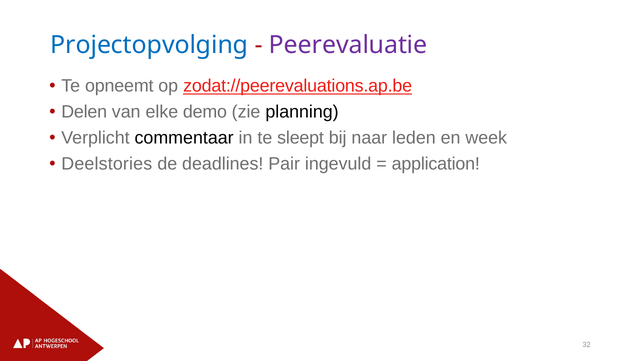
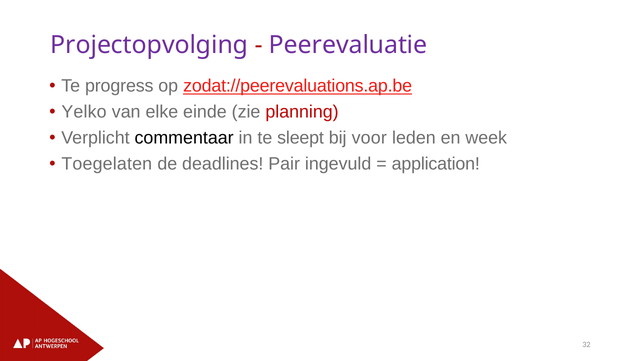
Projectopvolging colour: blue -> purple
opneemt: opneemt -> progress
Delen: Delen -> Yelko
demo: demo -> einde
planning colour: black -> red
naar: naar -> voor
Deelstories: Deelstories -> Toegelaten
